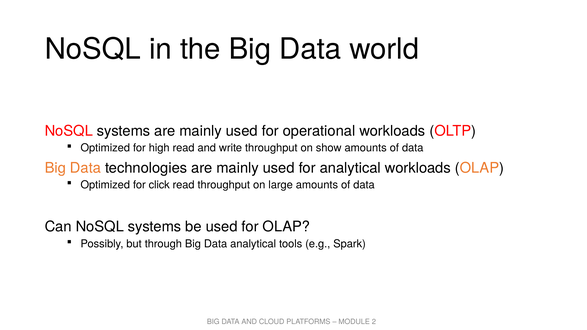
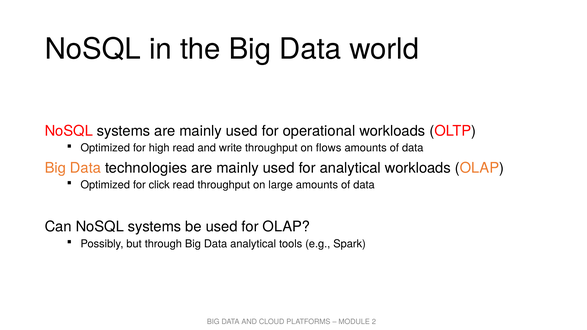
show: show -> flows
